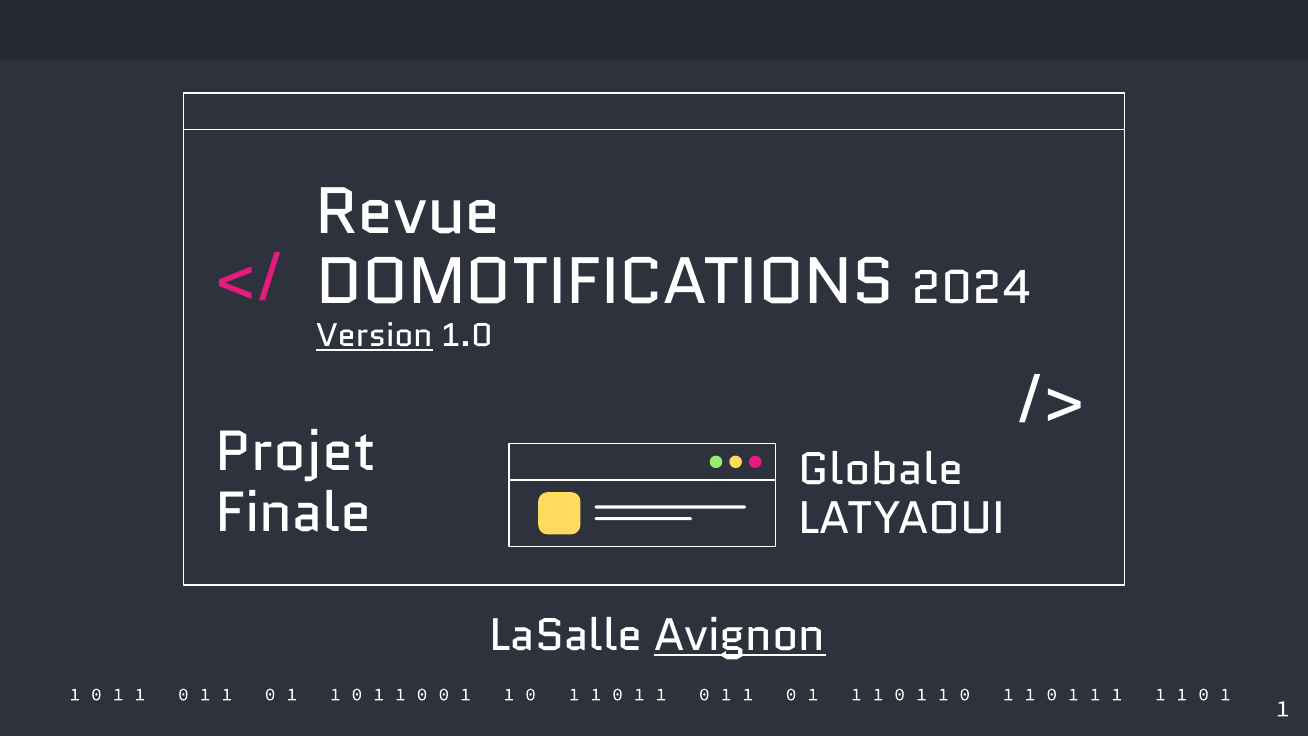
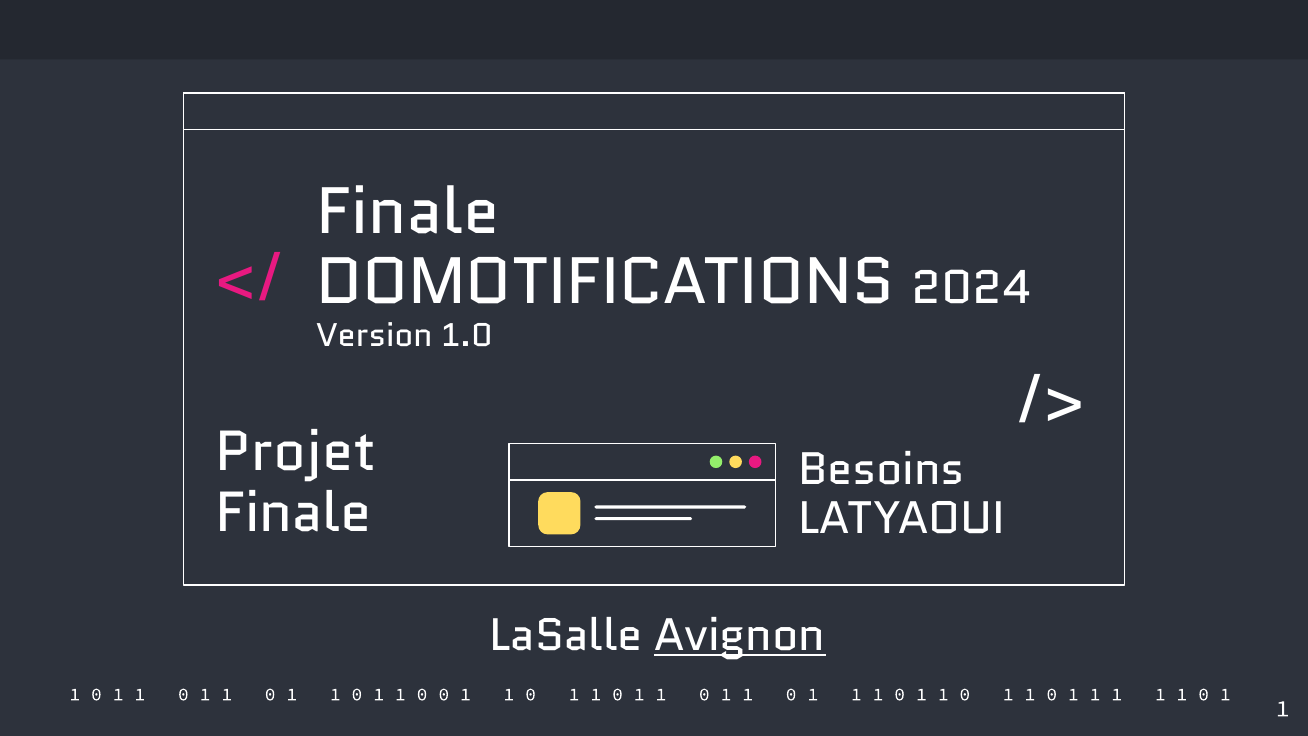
Revue at (409, 212): Revue -> Finale
Version underline: present -> none
Globale: Globale -> Besoins
